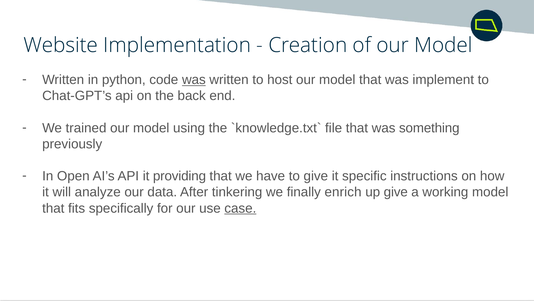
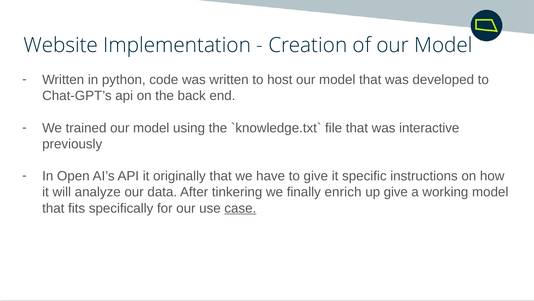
was at (194, 80) underline: present -> none
implement: implement -> developed
something: something -> interactive
providing: providing -> originally
